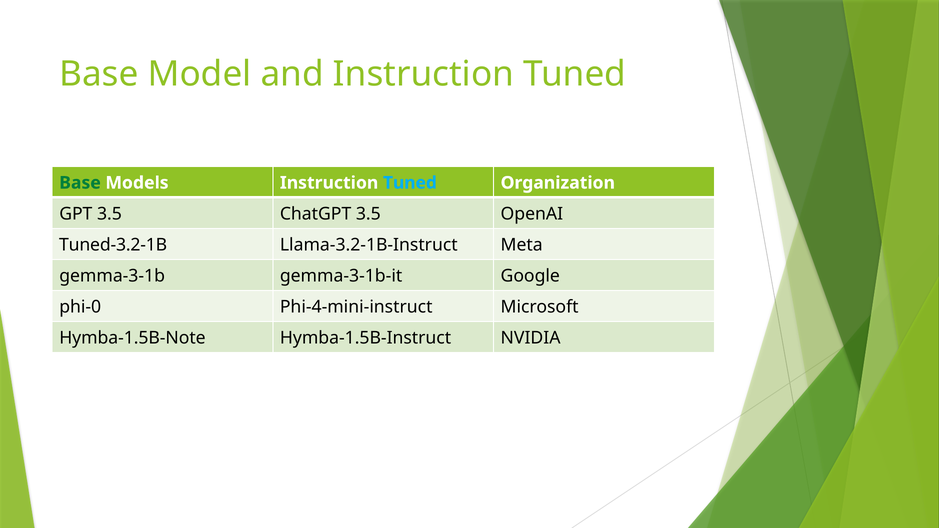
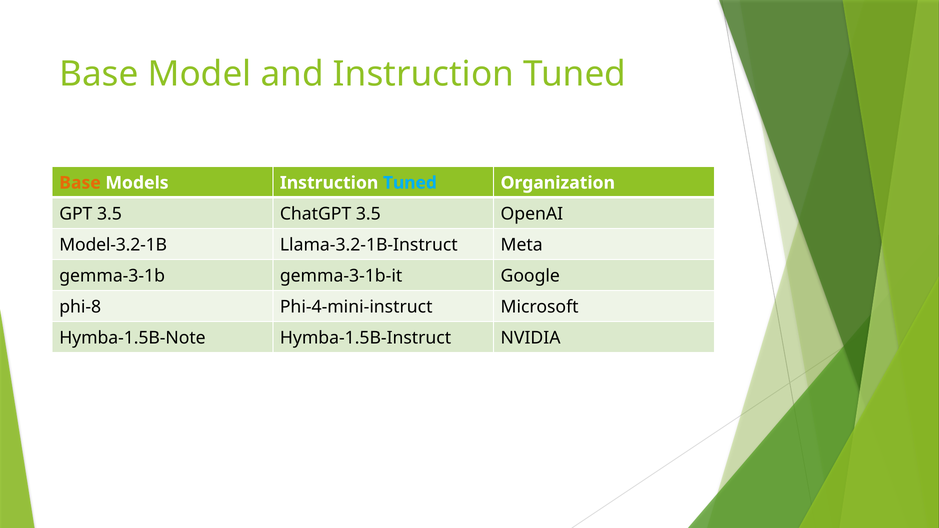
Base at (80, 183) colour: green -> orange
Tuned-3.2-1B: Tuned-3.2-1B -> Model-3.2-1B
phi-0: phi-0 -> phi-8
